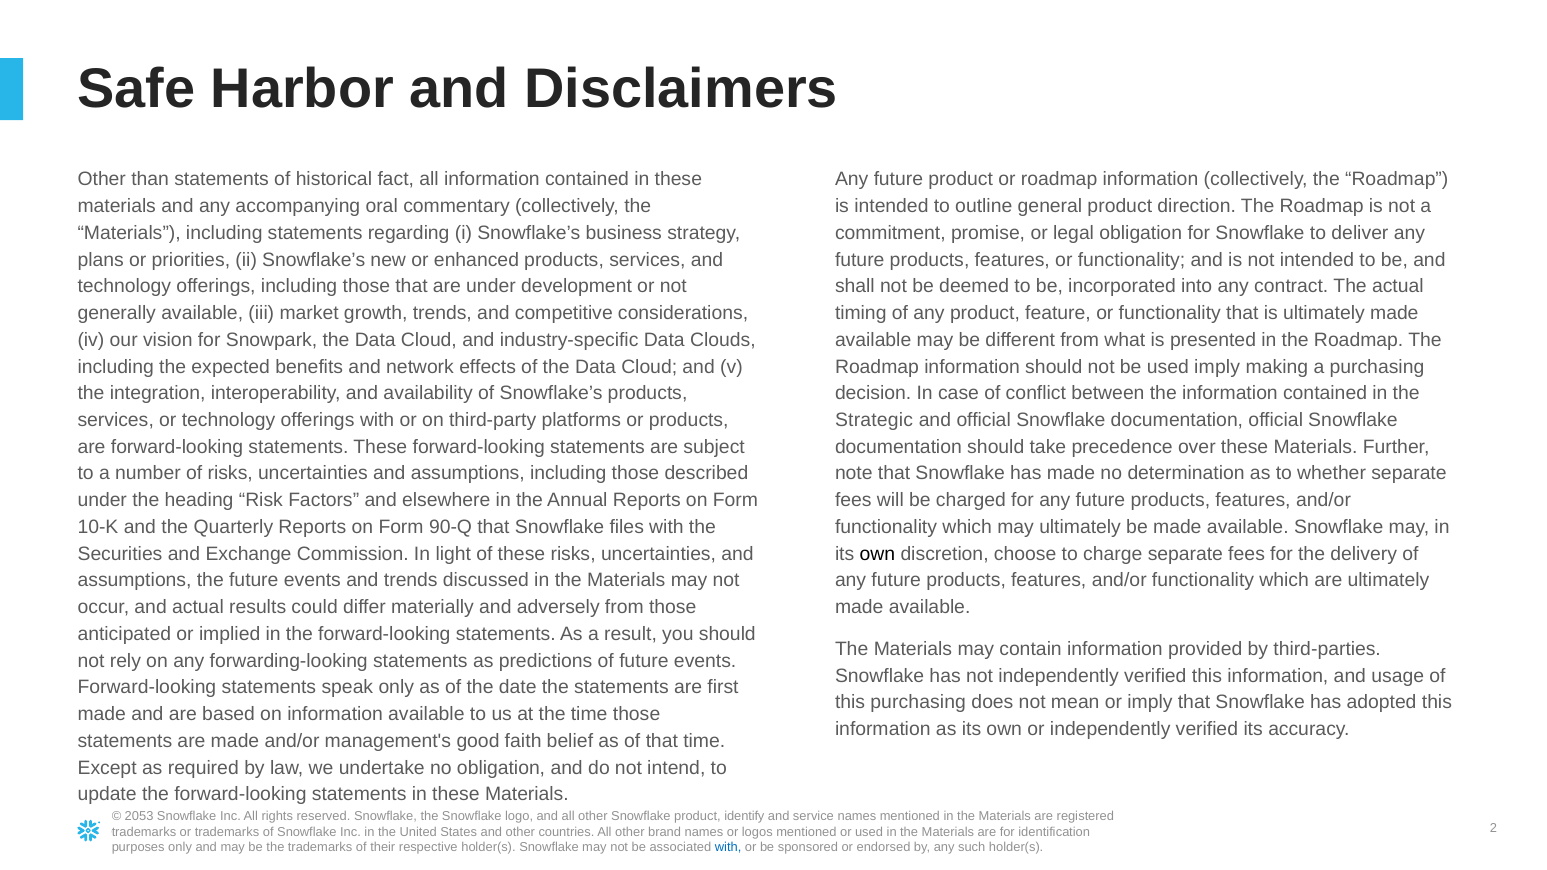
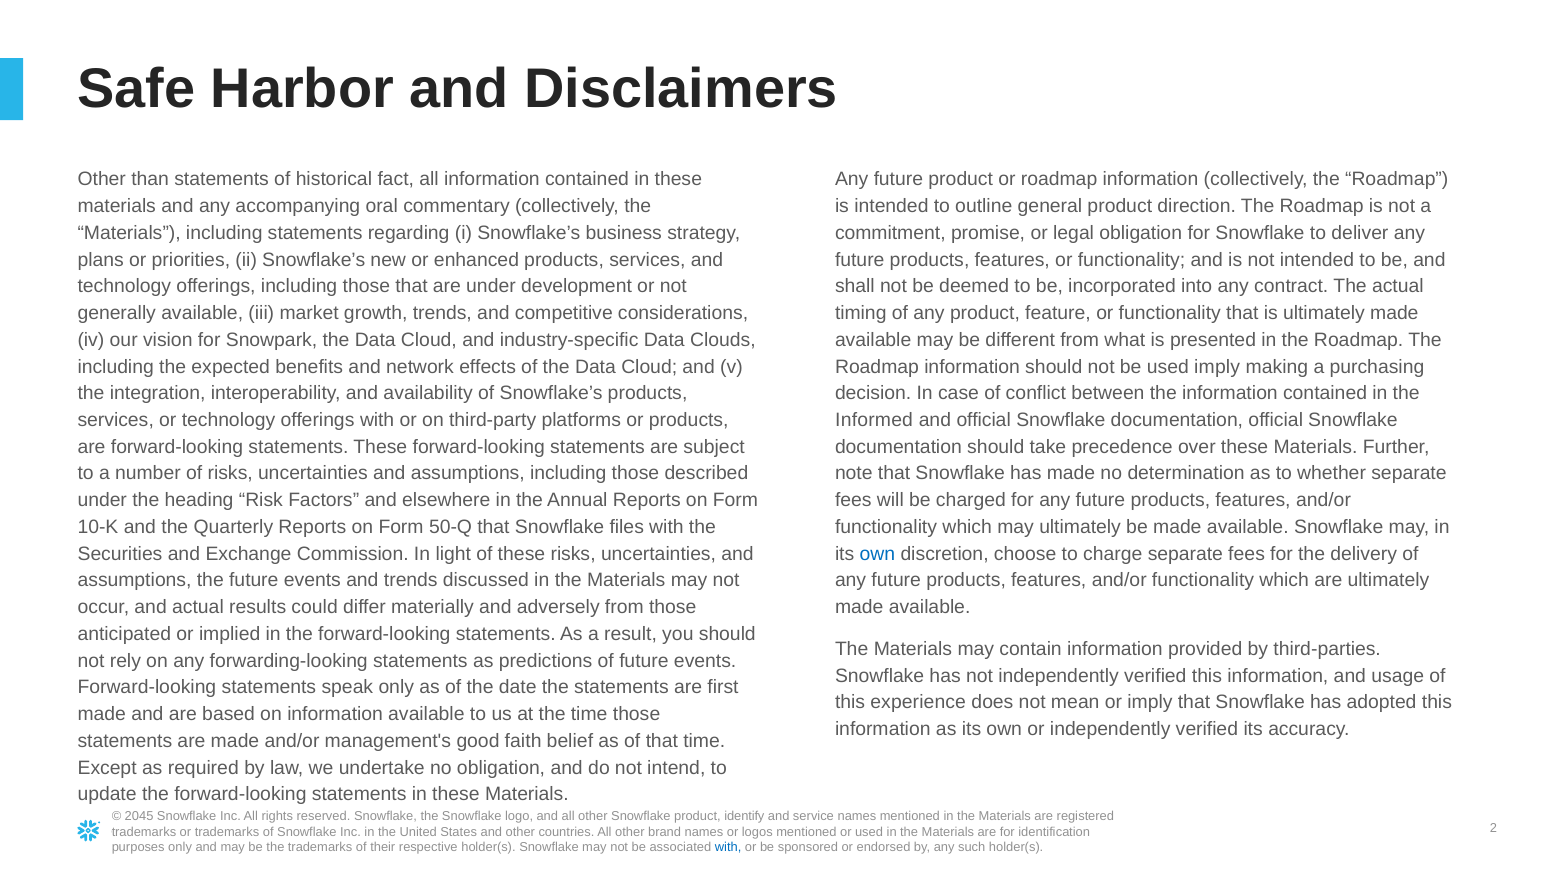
Strategic: Strategic -> Informed
90-Q: 90-Q -> 50-Q
own at (877, 554) colour: black -> blue
this purchasing: purchasing -> experience
2053: 2053 -> 2045
